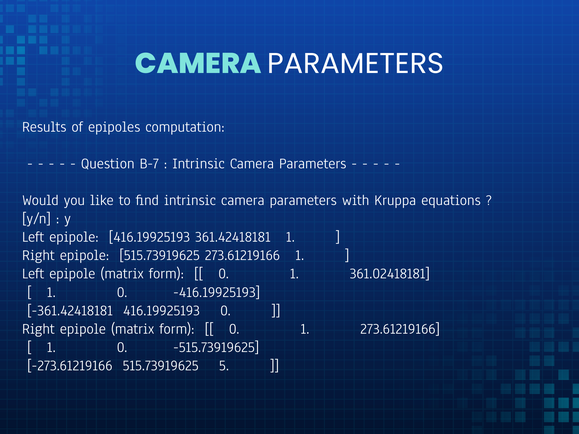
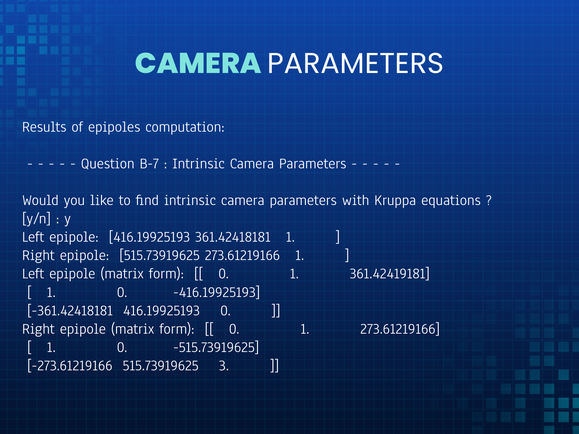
361.02418181: 361.02418181 -> 361.42419181
5: 5 -> 3
